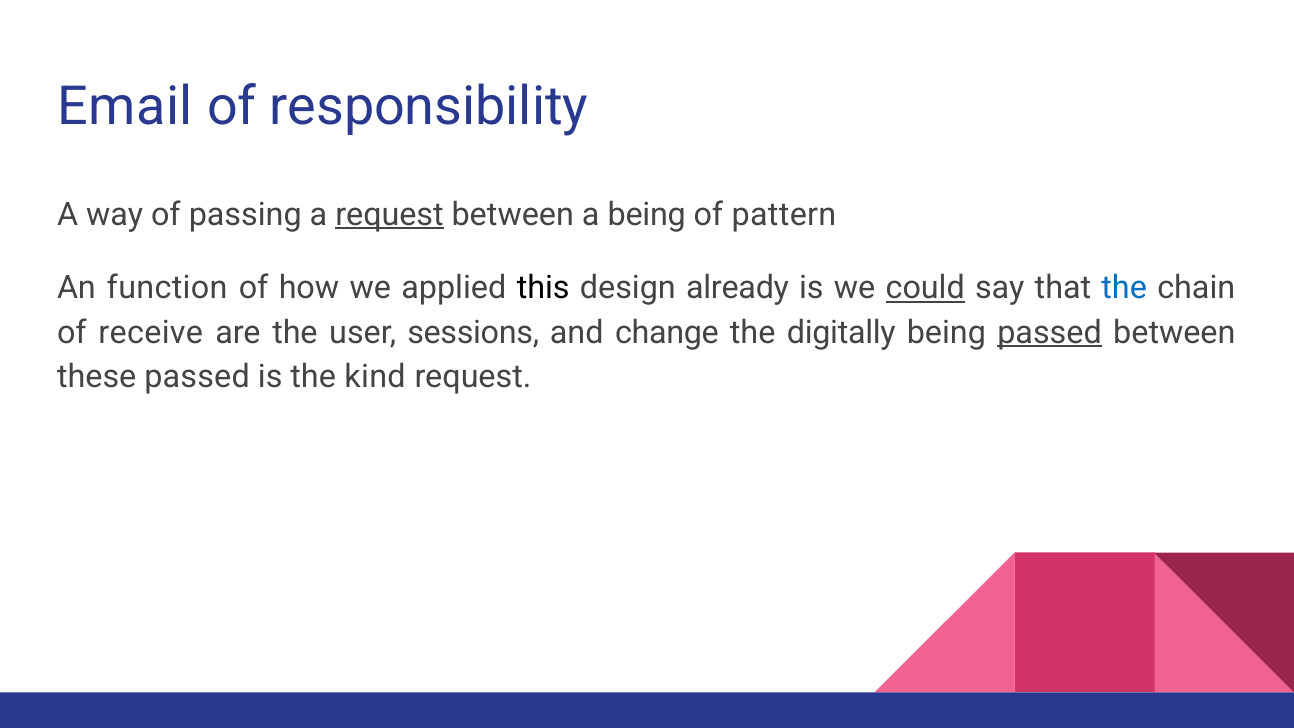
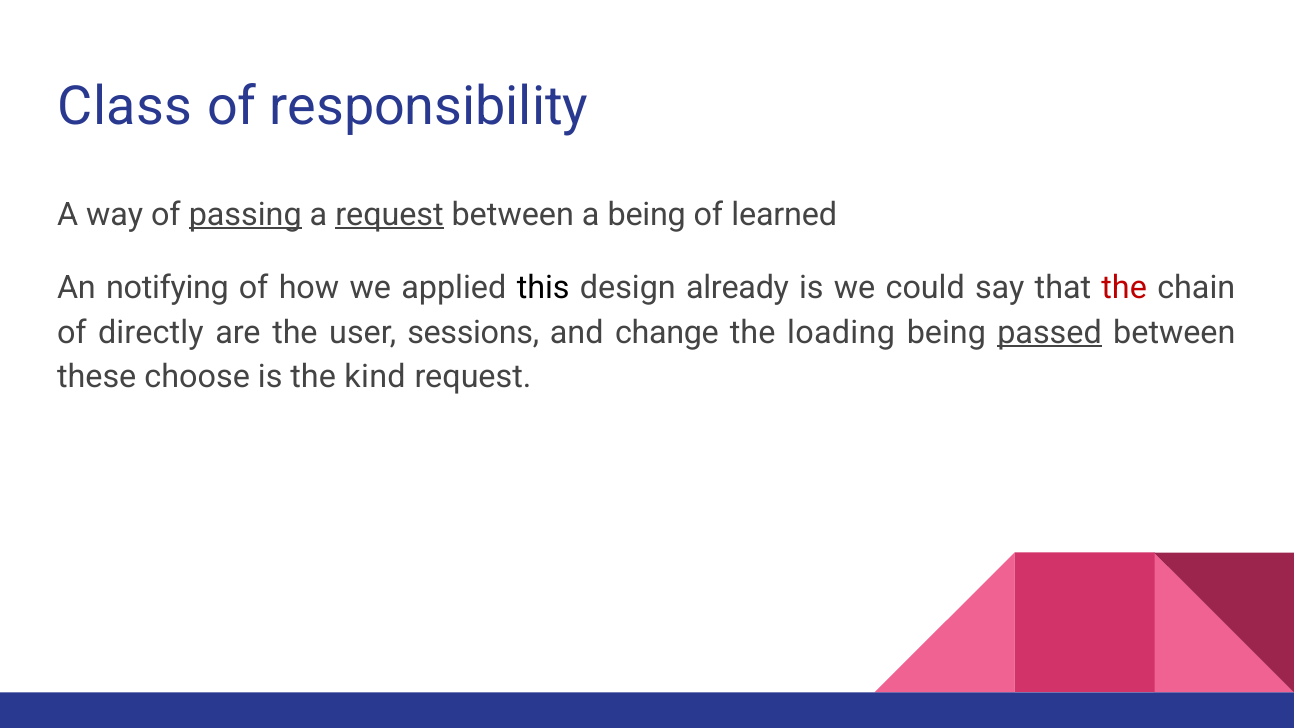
Email: Email -> Class
passing underline: none -> present
pattern: pattern -> learned
function: function -> notifying
could underline: present -> none
the at (1124, 288) colour: blue -> red
receive: receive -> directly
digitally: digitally -> loading
these passed: passed -> choose
